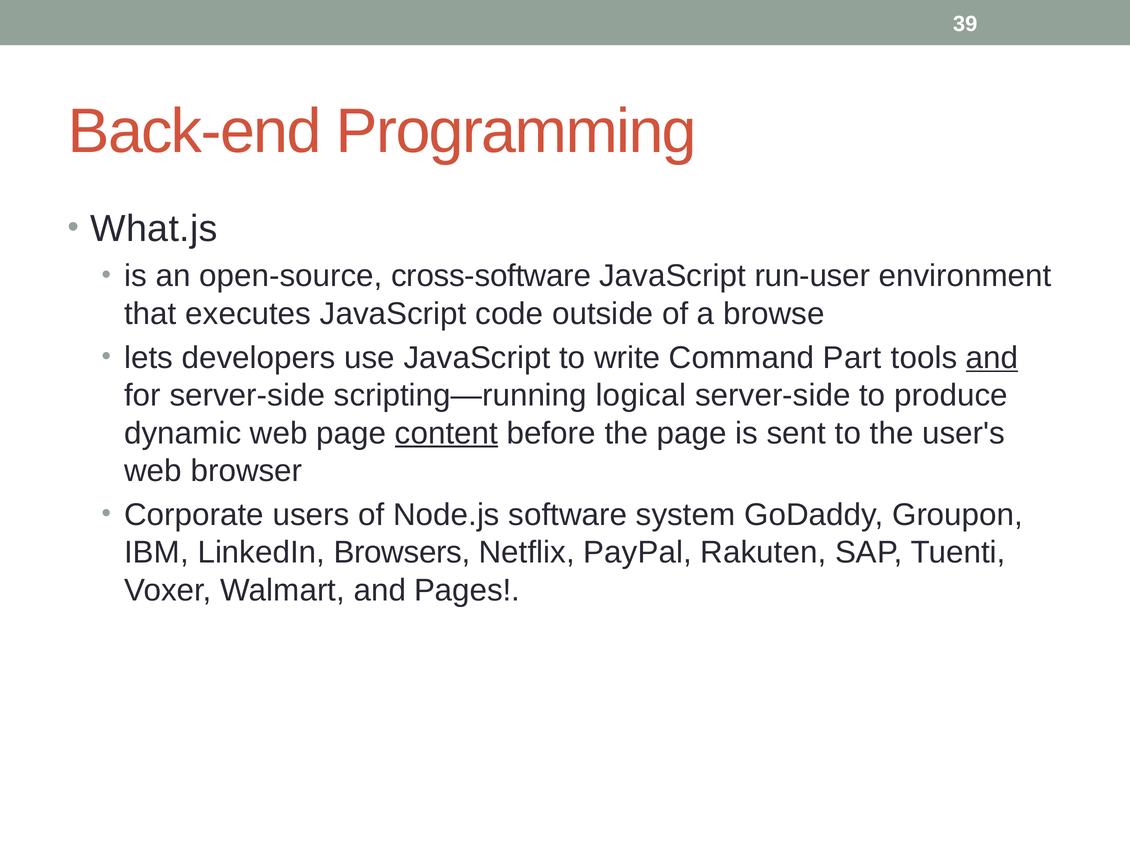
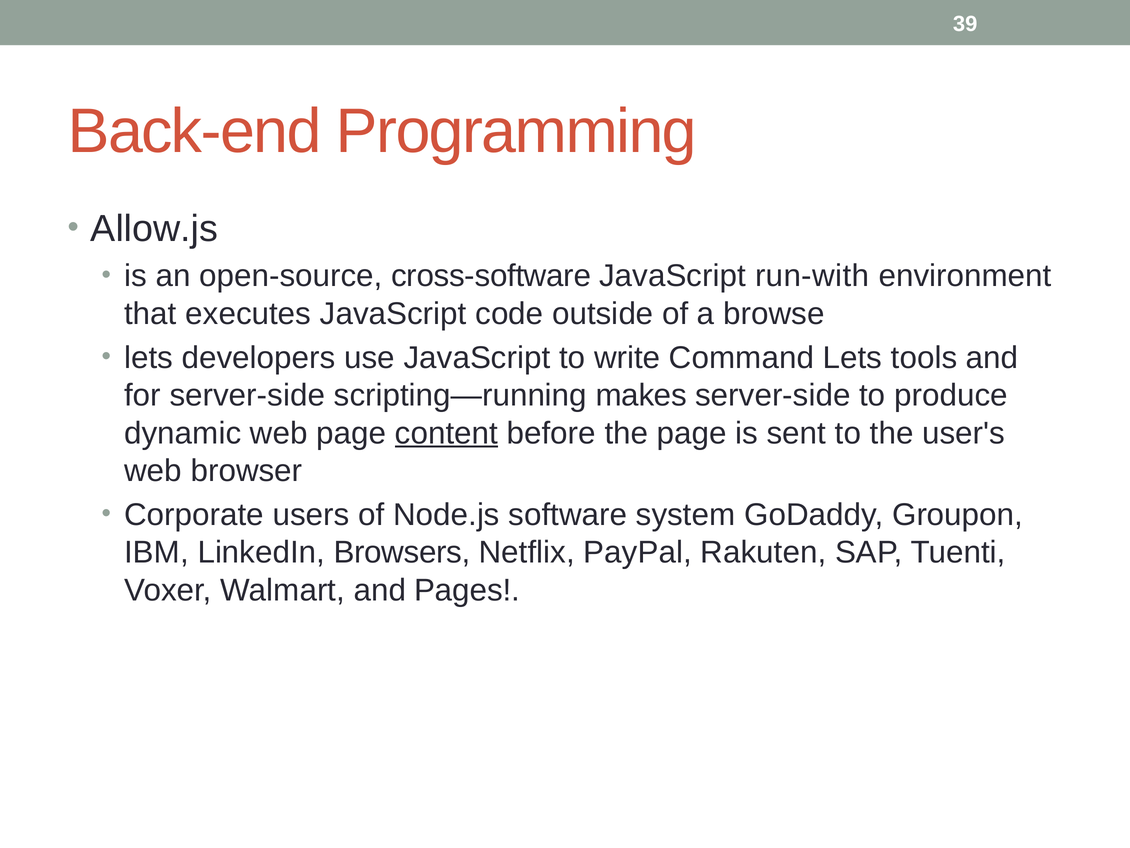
What.js: What.js -> Allow.js
run-user: run-user -> run-with
Command Part: Part -> Lets
and at (992, 358) underline: present -> none
logical: logical -> makes
